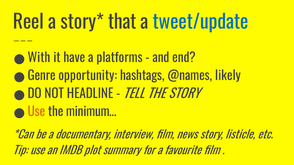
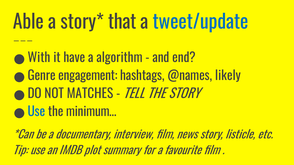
Reel: Reel -> Able
platforms: platforms -> algorithm
opportunity: opportunity -> engagement
HEADLINE: HEADLINE -> MATCHES
Use at (36, 112) colour: orange -> blue
